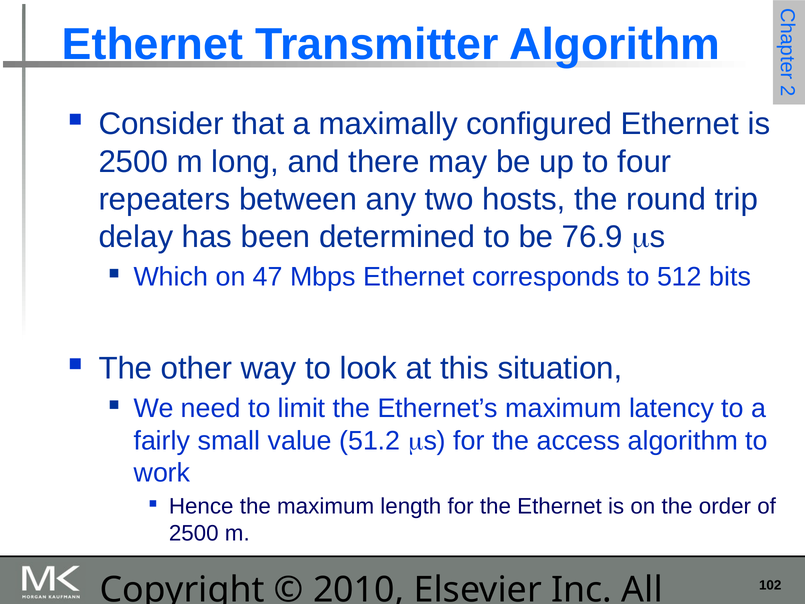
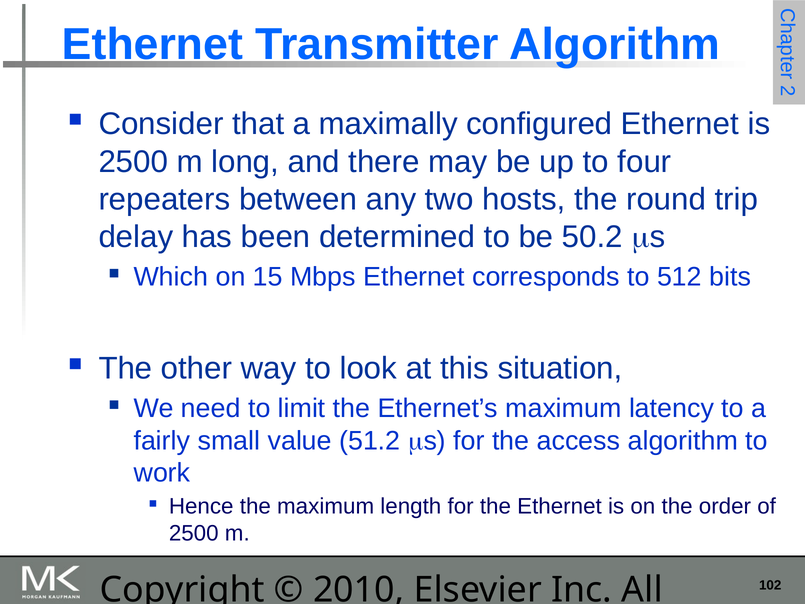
76.9: 76.9 -> 50.2
47: 47 -> 15
